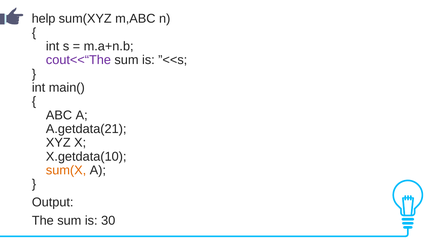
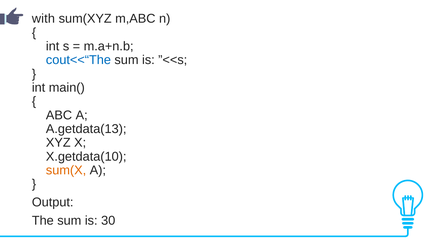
help: help -> with
cout<<“The colour: purple -> blue
A.getdata(21: A.getdata(21 -> A.getdata(13
